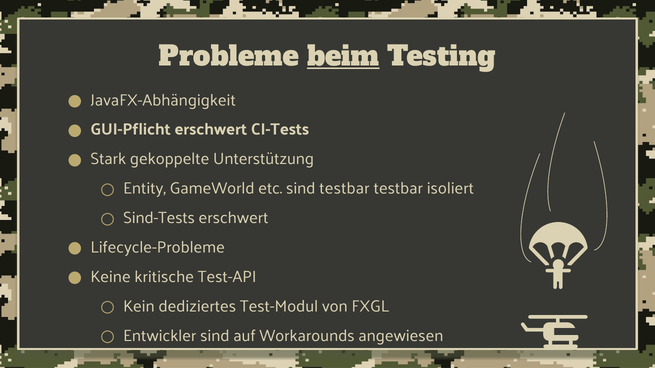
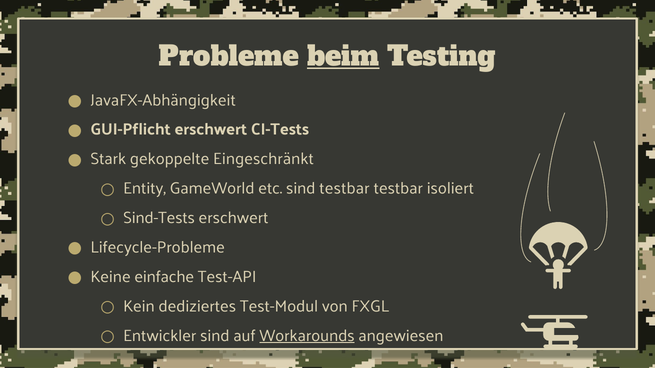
Unterstützung: Unterstützung -> Eingeschränkt
kritische: kritische -> einfache
Workarounds underline: none -> present
